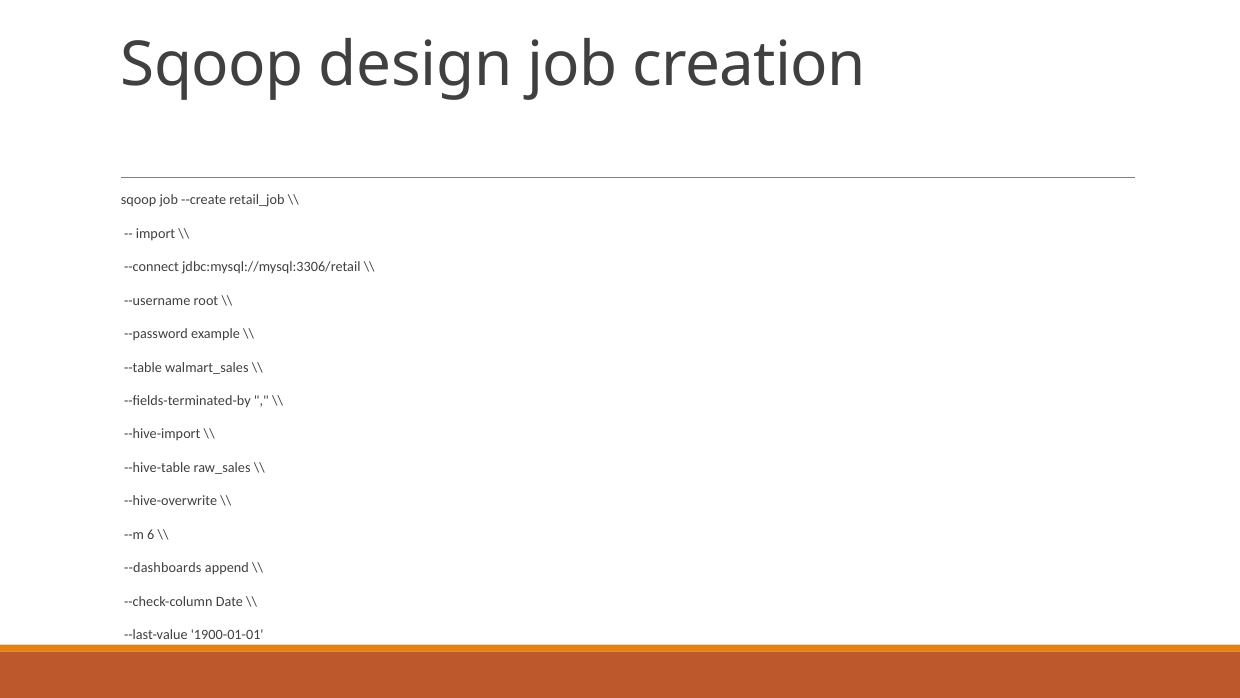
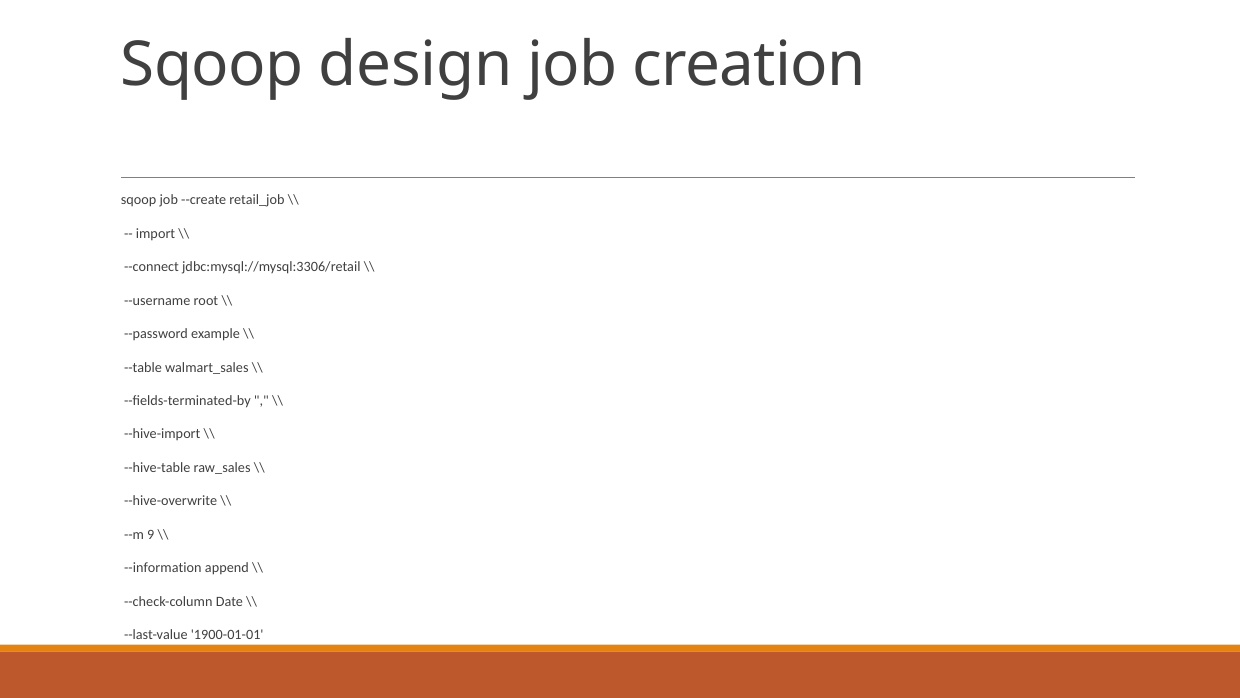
6: 6 -> 9
--dashboards: --dashboards -> --information
